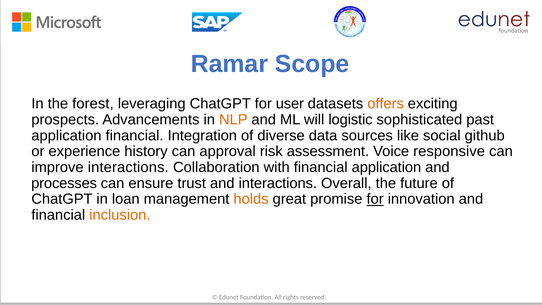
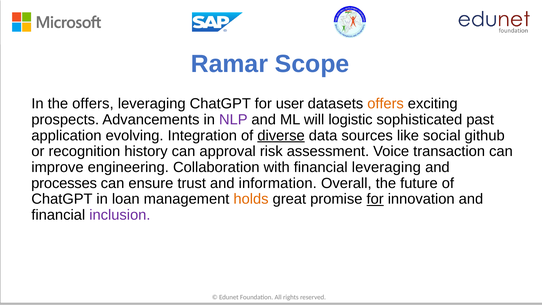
the forest: forest -> offers
NLP colour: orange -> purple
application financial: financial -> evolving
diverse underline: none -> present
experience: experience -> recognition
responsive: responsive -> transaction
improve interactions: interactions -> engineering
financial application: application -> leveraging
and interactions: interactions -> information
inclusion colour: orange -> purple
